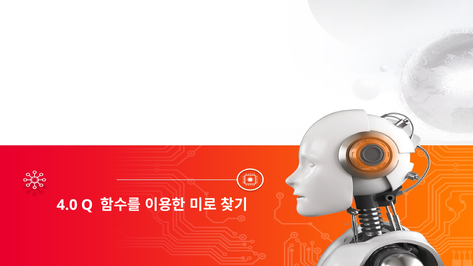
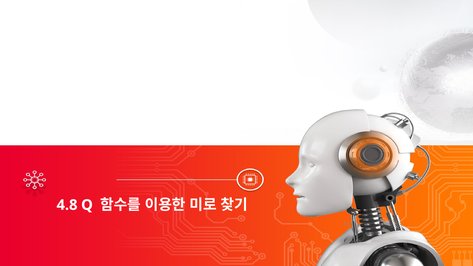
4.0: 4.0 -> 4.8
